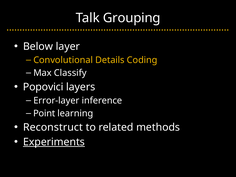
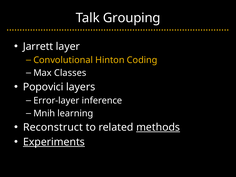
Below: Below -> Jarrett
Details: Details -> Hinton
Classify: Classify -> Classes
Point: Point -> Mnih
methods underline: none -> present
